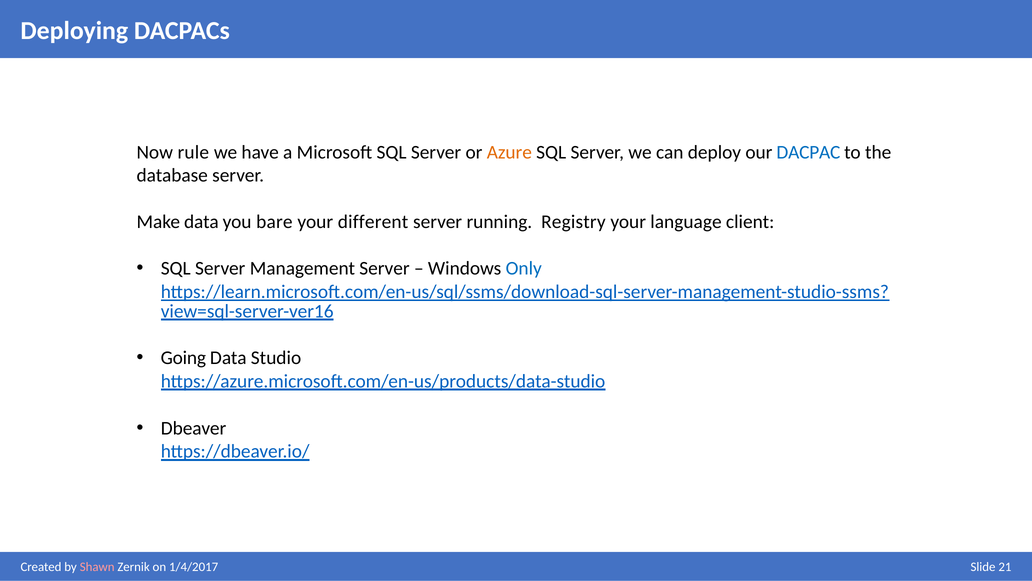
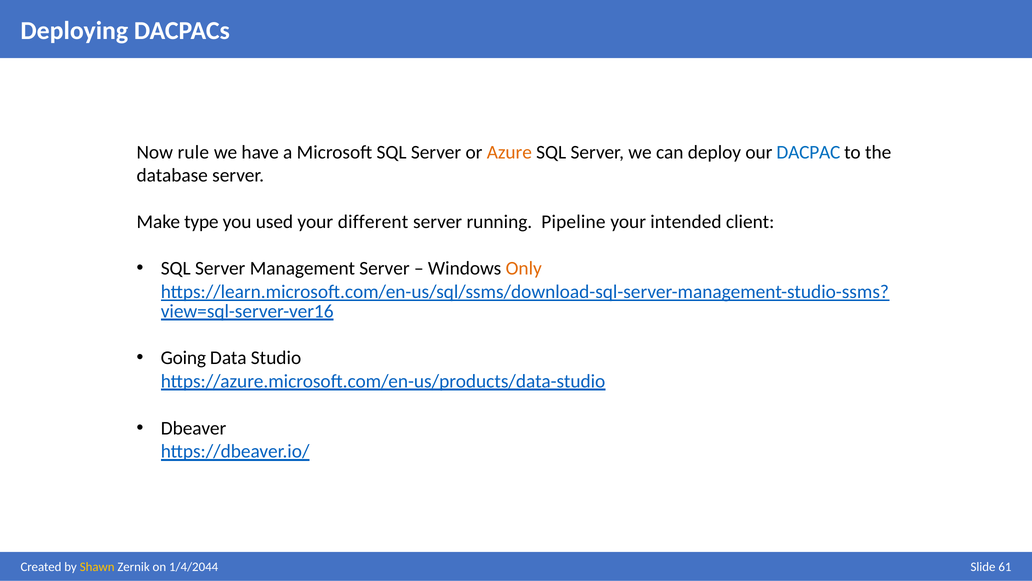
Make data: data -> type
bare: bare -> used
Registry: Registry -> Pipeline
language: language -> intended
Only colour: blue -> orange
Shawn colour: pink -> yellow
1/4/2017: 1/4/2017 -> 1/4/2044
21: 21 -> 61
